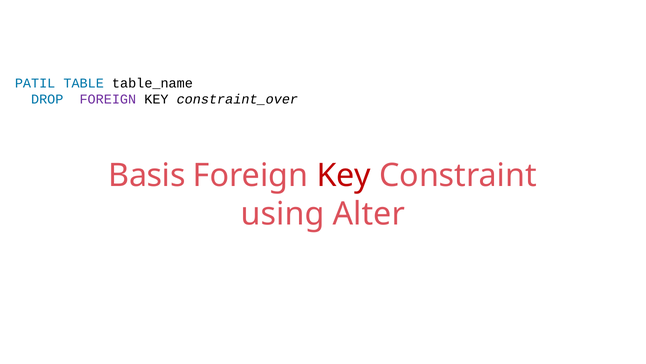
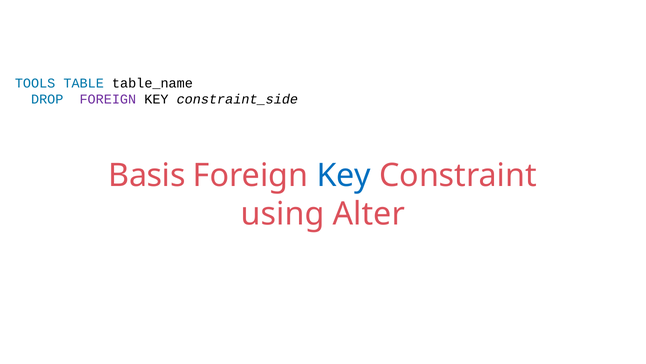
PATIL: PATIL -> TOOLS
constraint_over: constraint_over -> constraint_side
Key at (344, 175) colour: red -> blue
